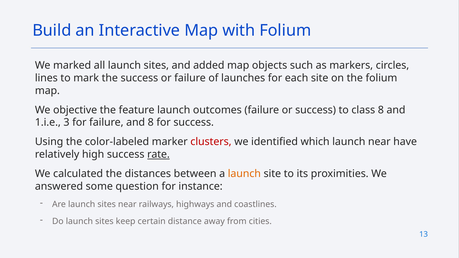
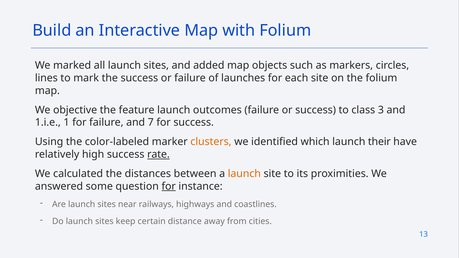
class 8: 8 -> 3
3: 3 -> 1
and 8: 8 -> 7
clusters colour: red -> orange
launch near: near -> their
for at (169, 186) underline: none -> present
